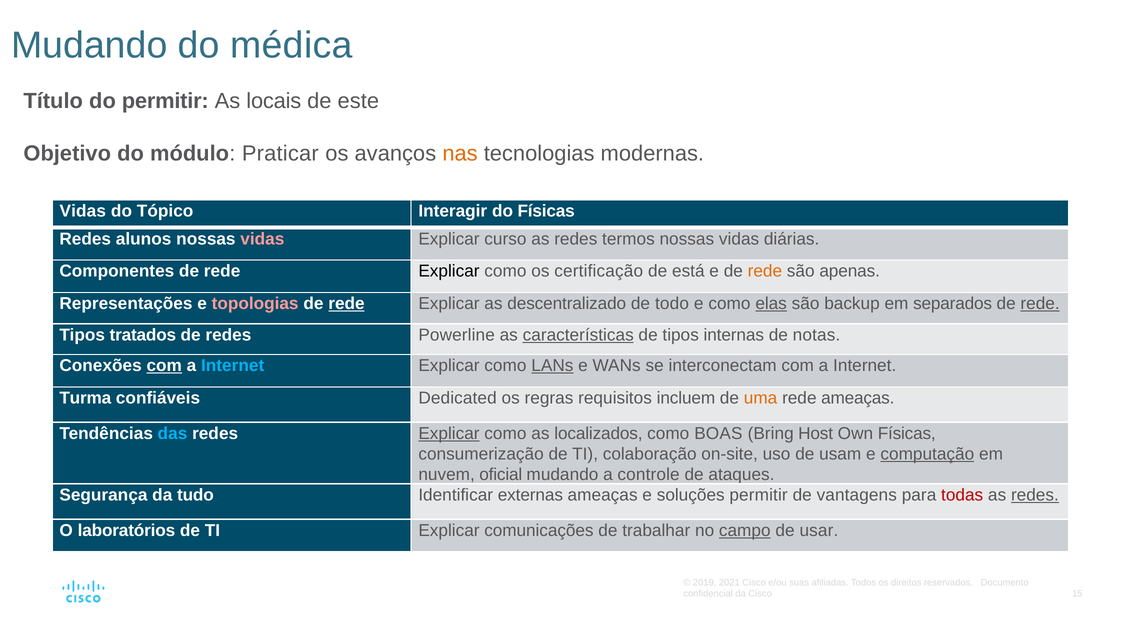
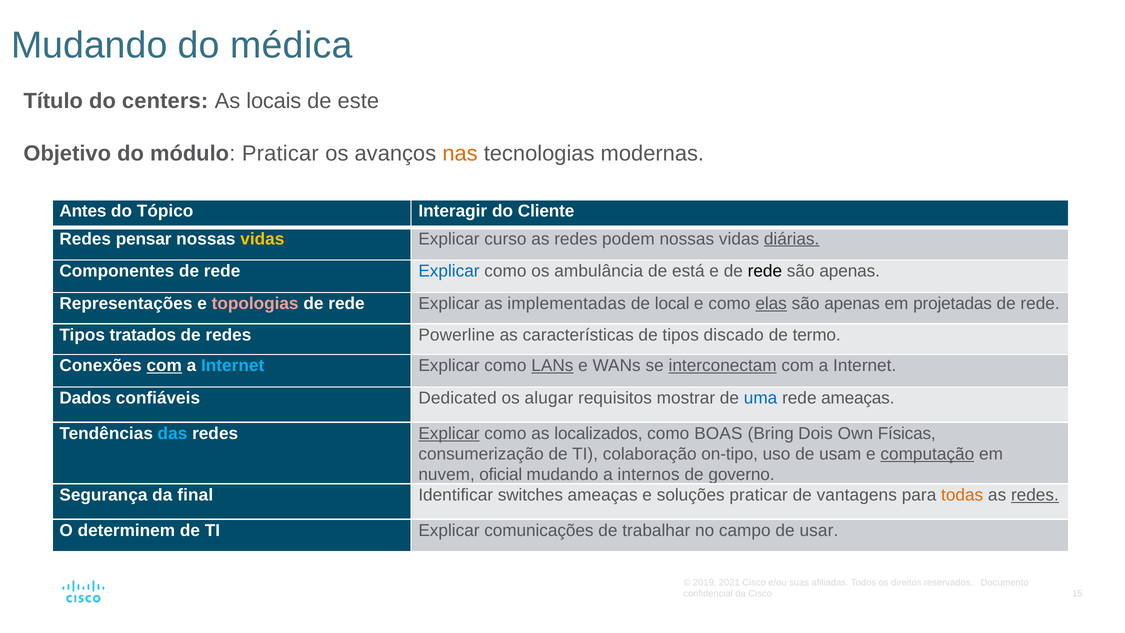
do permitir: permitir -> centers
Vidas at (83, 211): Vidas -> Antes
do Físicas: Físicas -> Cliente
alunos: alunos -> pensar
vidas at (262, 239) colour: pink -> yellow
termos: termos -> podem
diárias underline: none -> present
Explicar at (449, 271) colour: black -> blue
certificação: certificação -> ambulância
rede at (765, 271) colour: orange -> black
rede at (346, 304) underline: present -> none
descentralizado: descentralizado -> implementadas
todo: todo -> local
backup at (852, 304): backup -> apenas
separados: separados -> projetadas
rede at (1040, 304) underline: present -> none
características underline: present -> none
internas: internas -> discado
notas: notas -> termo
interconectam underline: none -> present
Turma: Turma -> Dados
regras: regras -> alugar
incluem: incluem -> mostrar
uma colour: orange -> blue
Host: Host -> Dois
on-site: on-site -> on-tipo
controle: controle -> internos
ataques: ataques -> governo
tudo: tudo -> final
externas: externas -> switches
soluções permitir: permitir -> praticar
todas colour: red -> orange
laboratórios: laboratórios -> determinem
campo underline: present -> none
